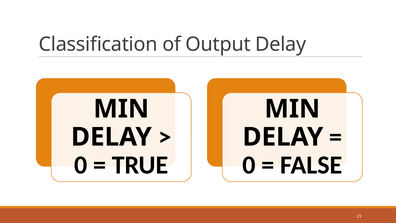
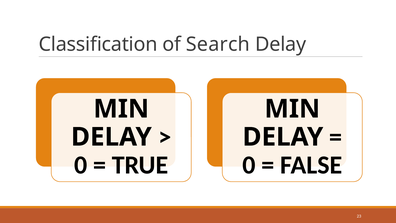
Output: Output -> Search
